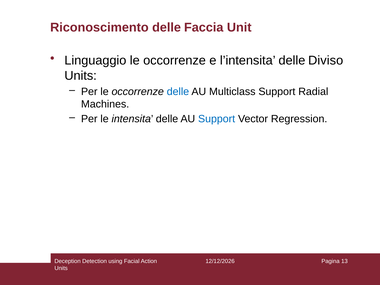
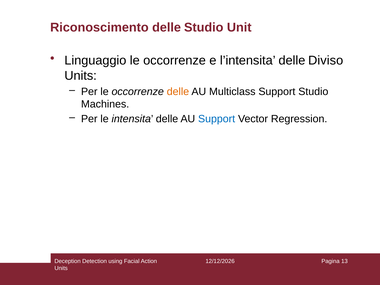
delle Faccia: Faccia -> Studio
delle at (178, 92) colour: blue -> orange
Support Radial: Radial -> Studio
